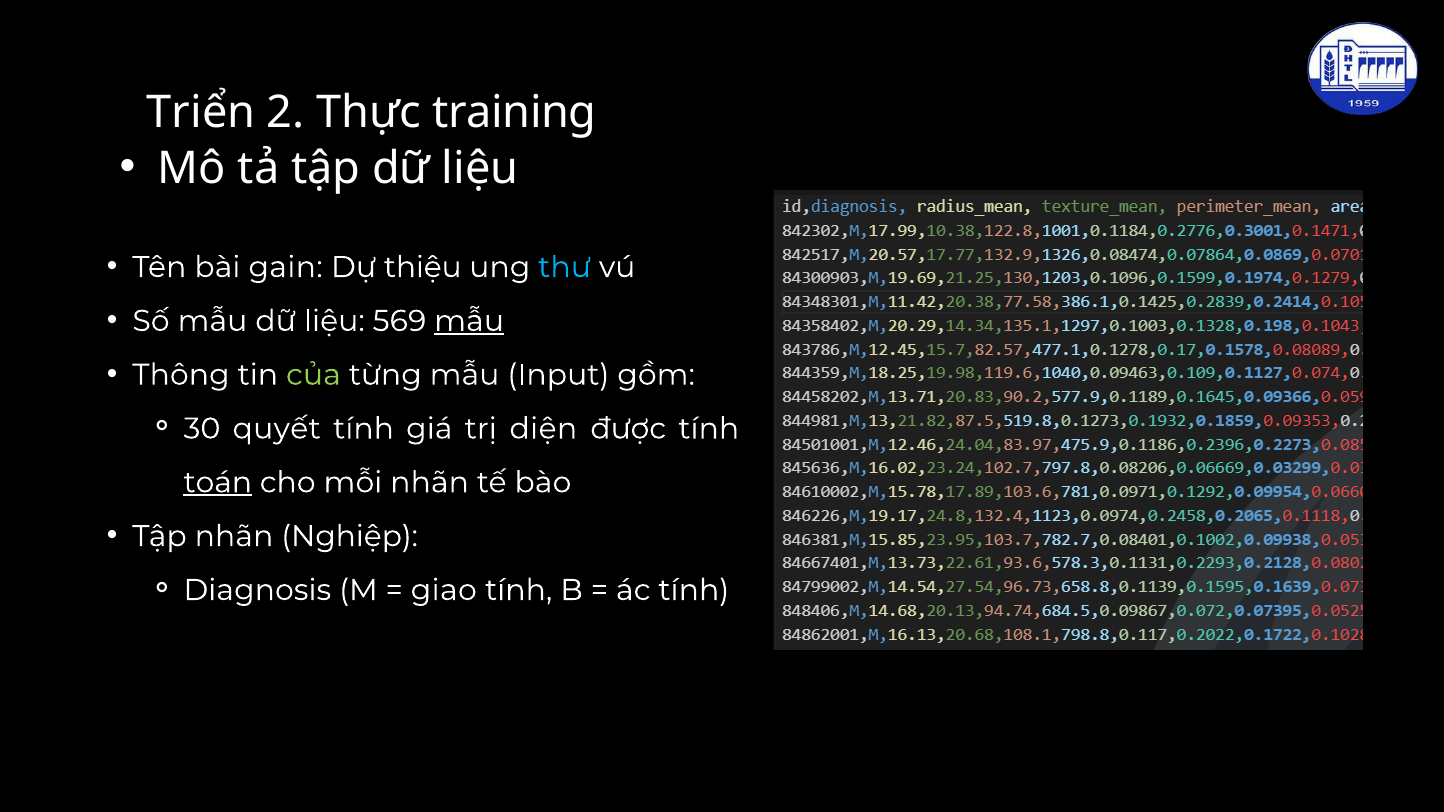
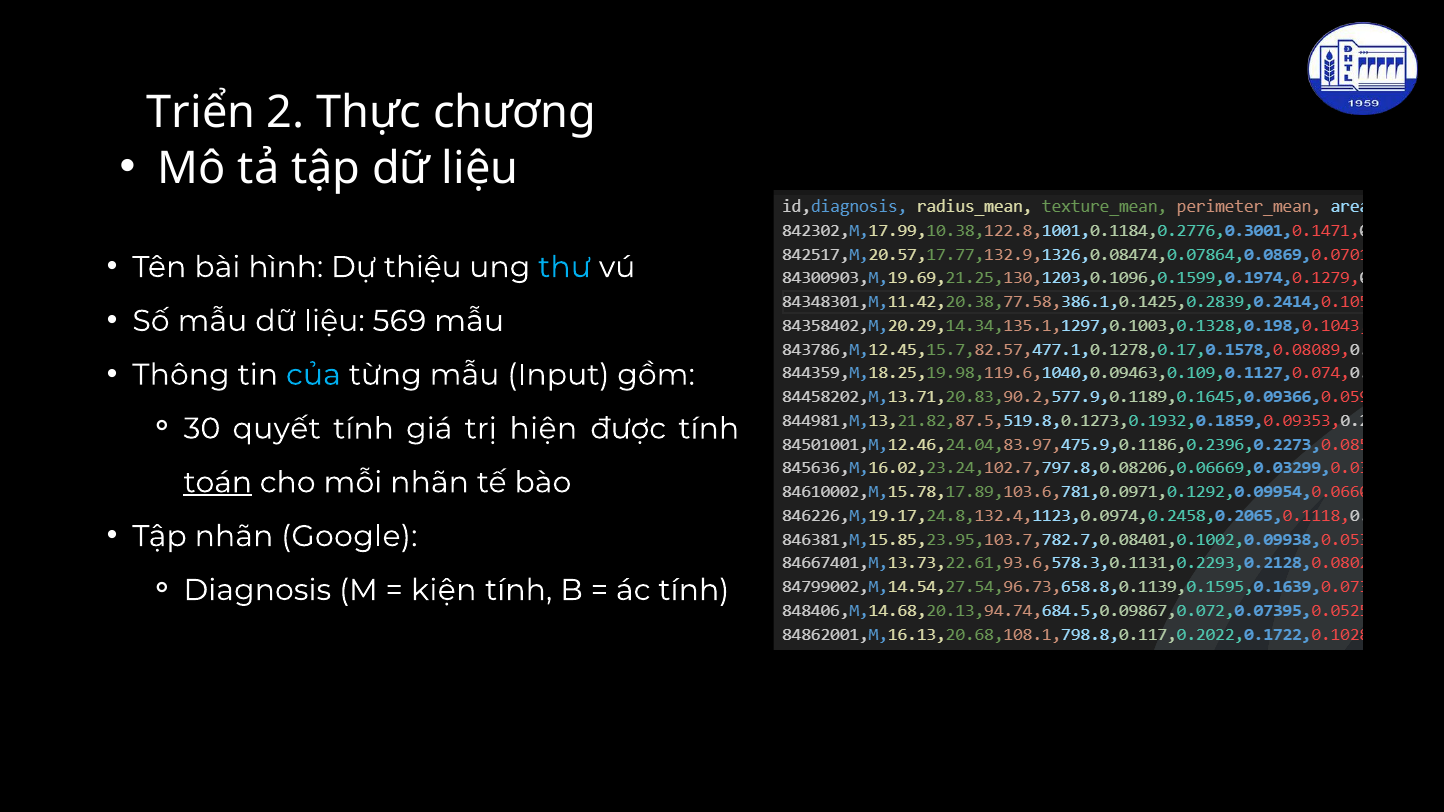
training: training -> chương
gain: gain -> hình
mẫu at (469, 321) underline: present -> none
của colour: light green -> light blue
diện: diện -> hiện
Nghiệp: Nghiệp -> Google
giao: giao -> kiện
